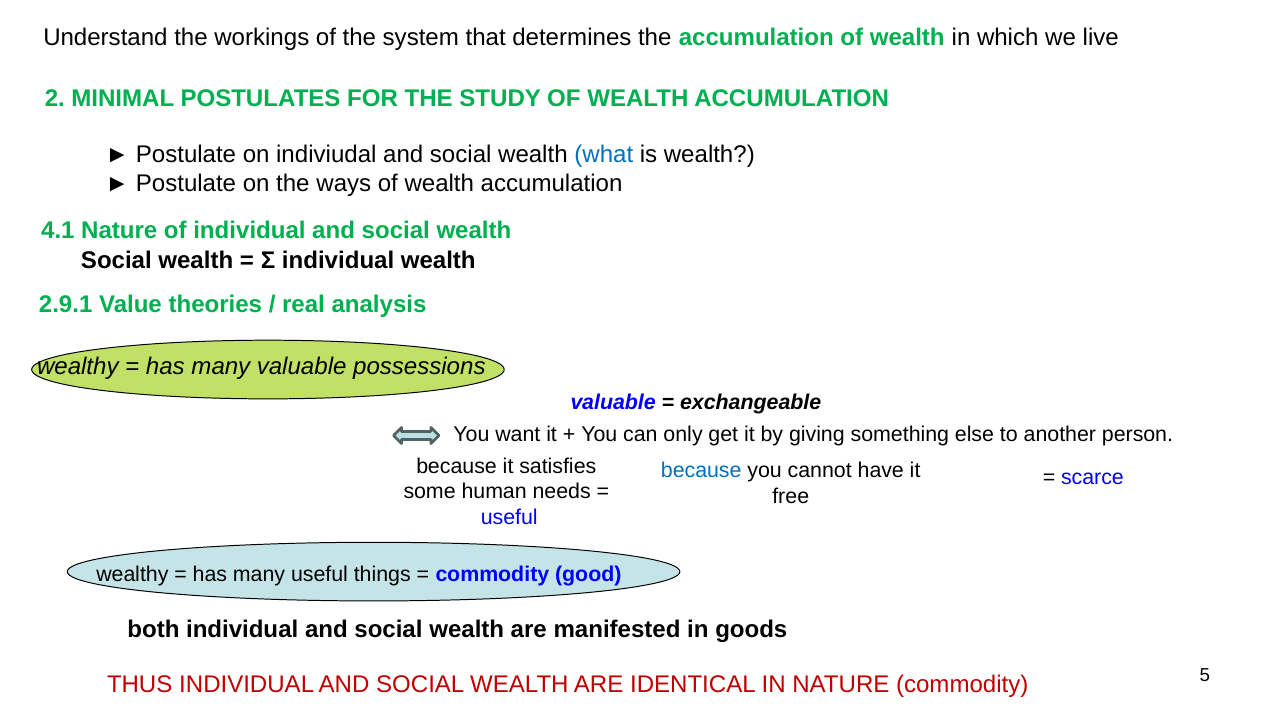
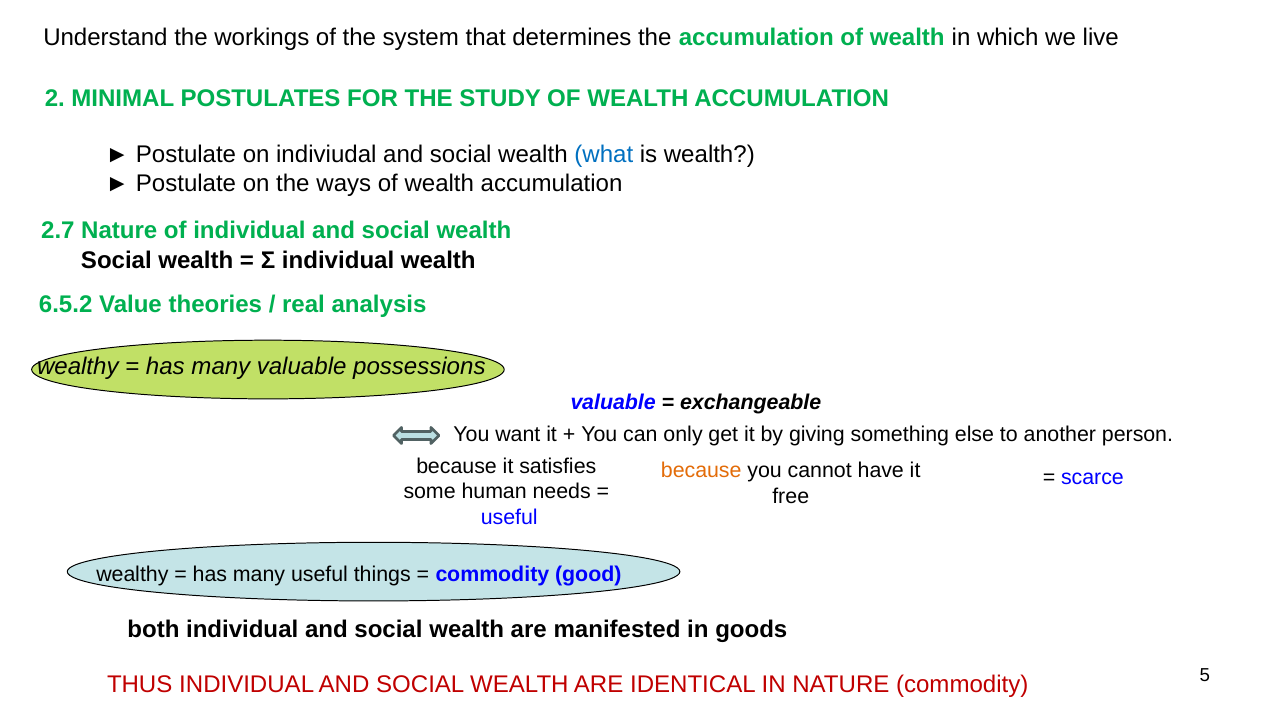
4.1: 4.1 -> 2.7
2.9.1: 2.9.1 -> 6.5.2
because at (701, 471) colour: blue -> orange
